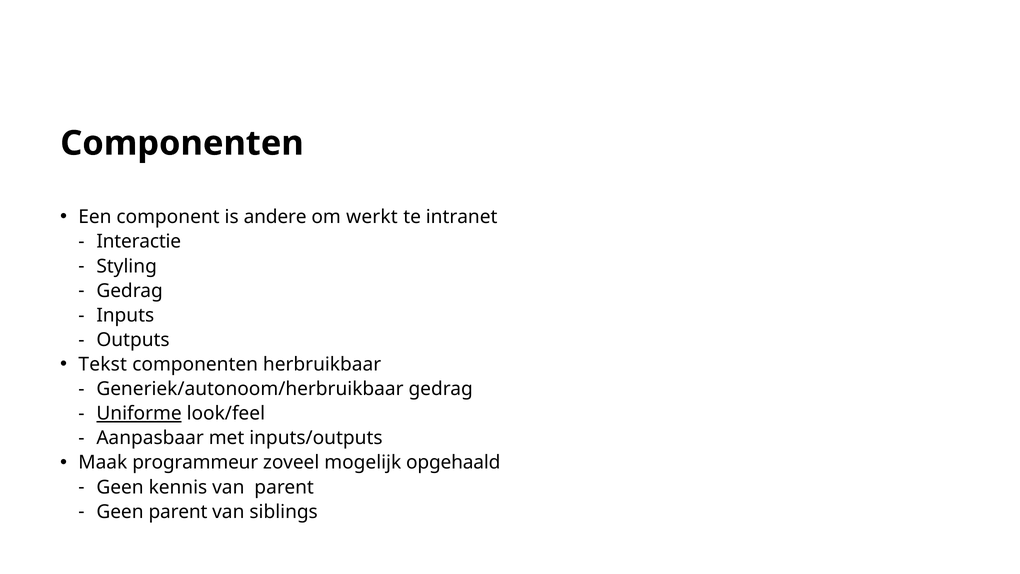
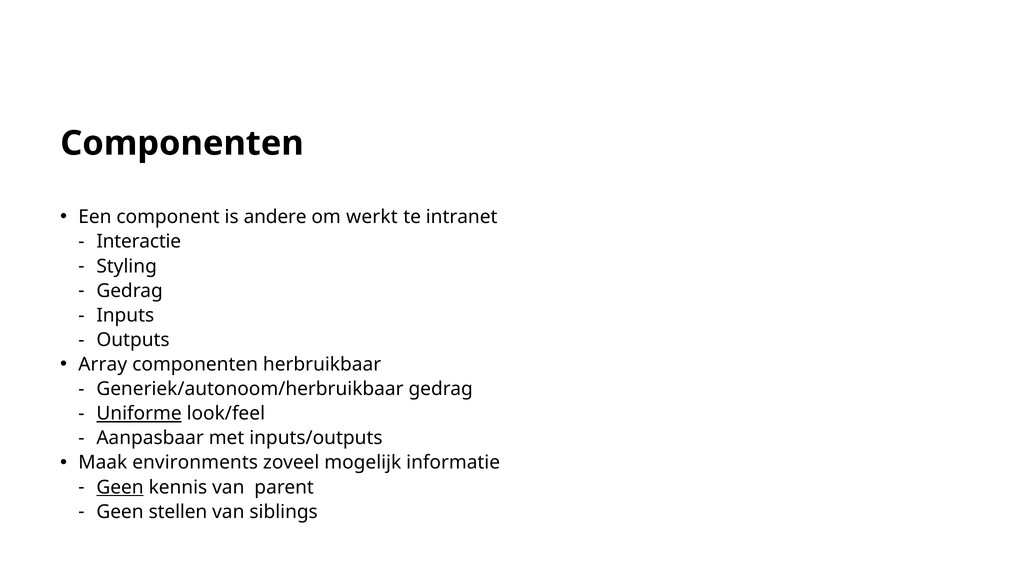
Tekst: Tekst -> Array
programmeur: programmeur -> environments
opgehaald: opgehaald -> informatie
Geen at (120, 487) underline: none -> present
Geen parent: parent -> stellen
